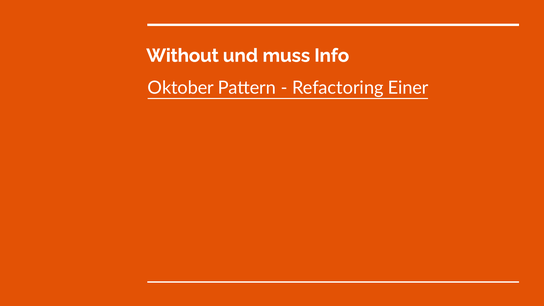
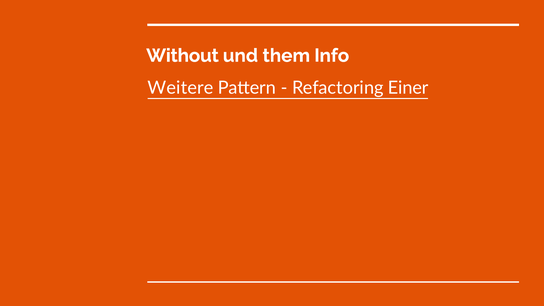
muss: muss -> them
Oktober: Oktober -> Weitere
